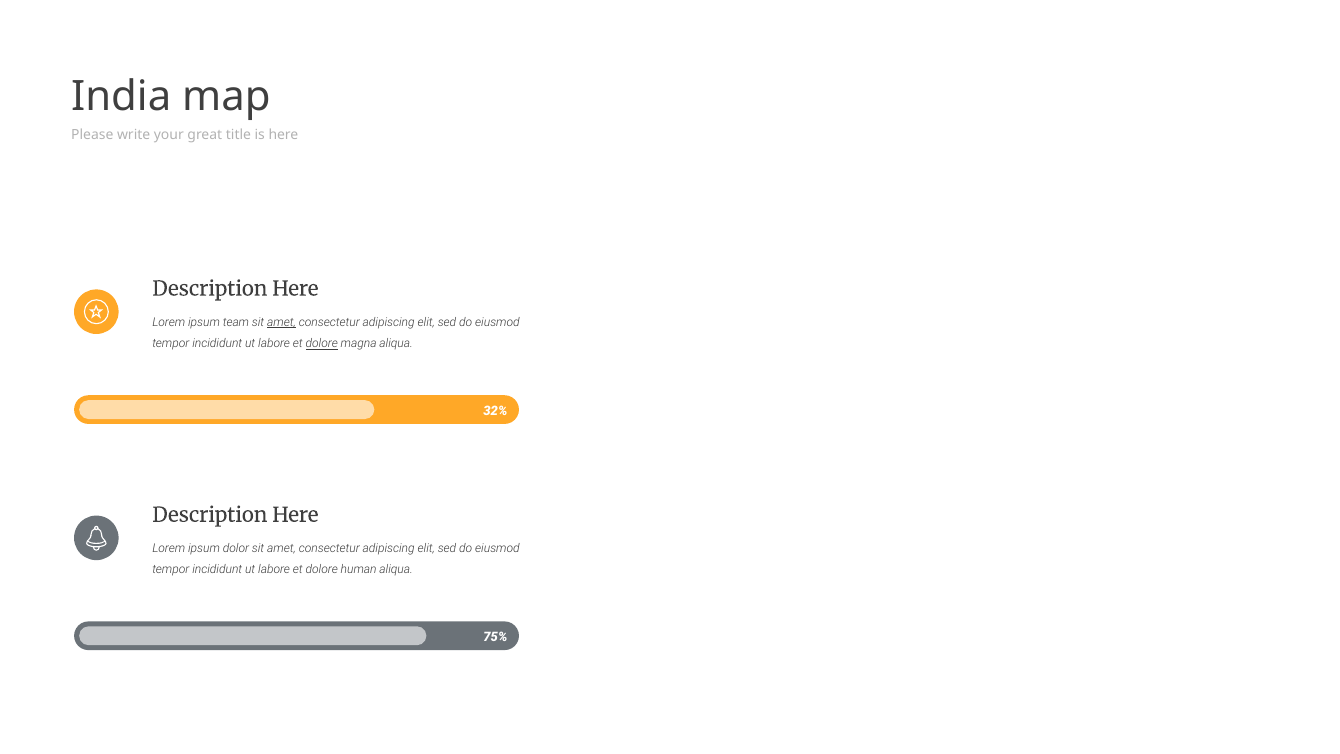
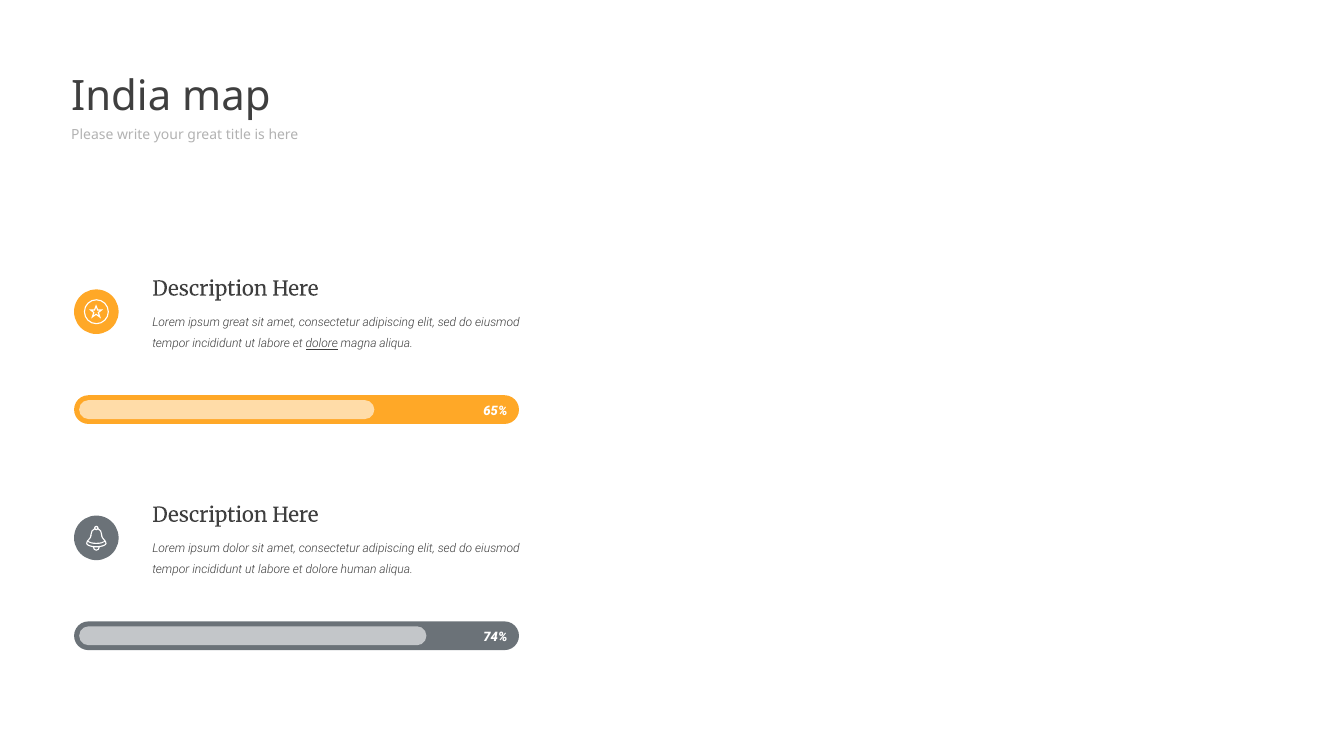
ipsum team: team -> great
amet at (282, 322) underline: present -> none
32%: 32% -> 65%
75%: 75% -> 74%
